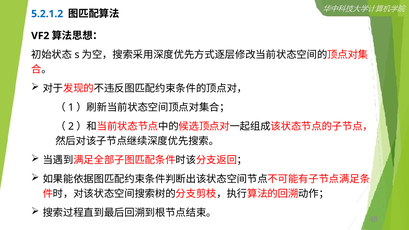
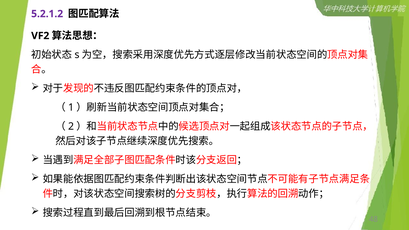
5.2.1.2 colour: blue -> purple
